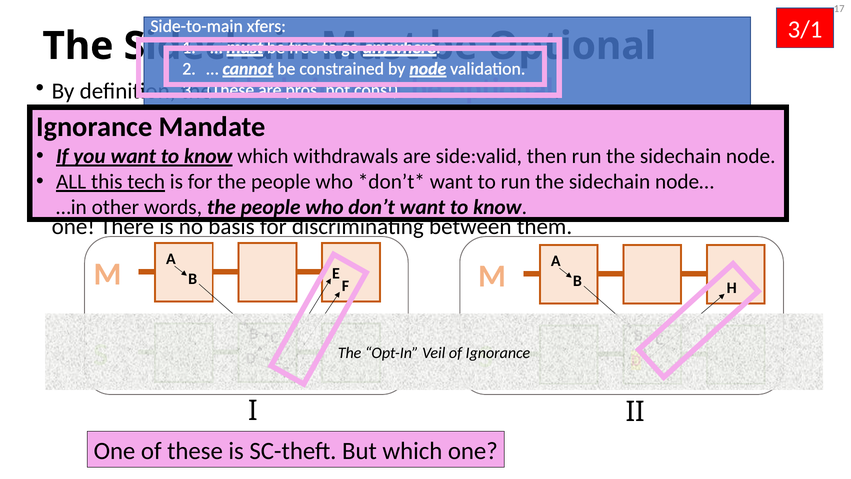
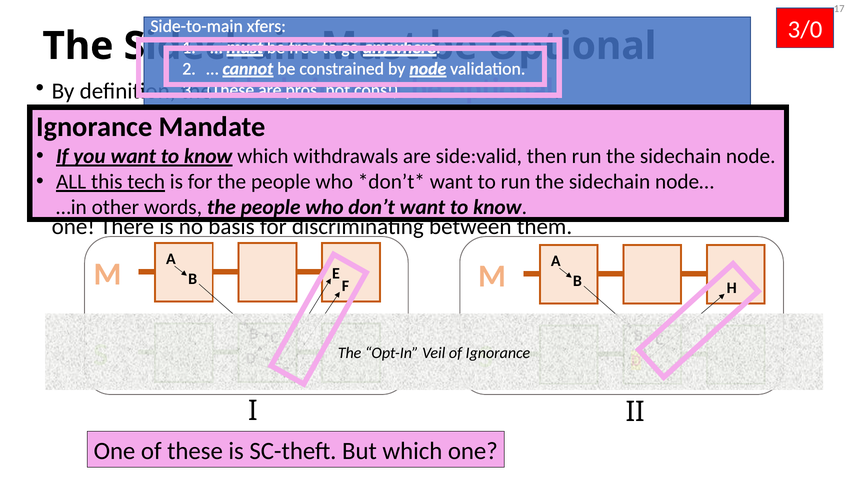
3/1: 3/1 -> 3/0
